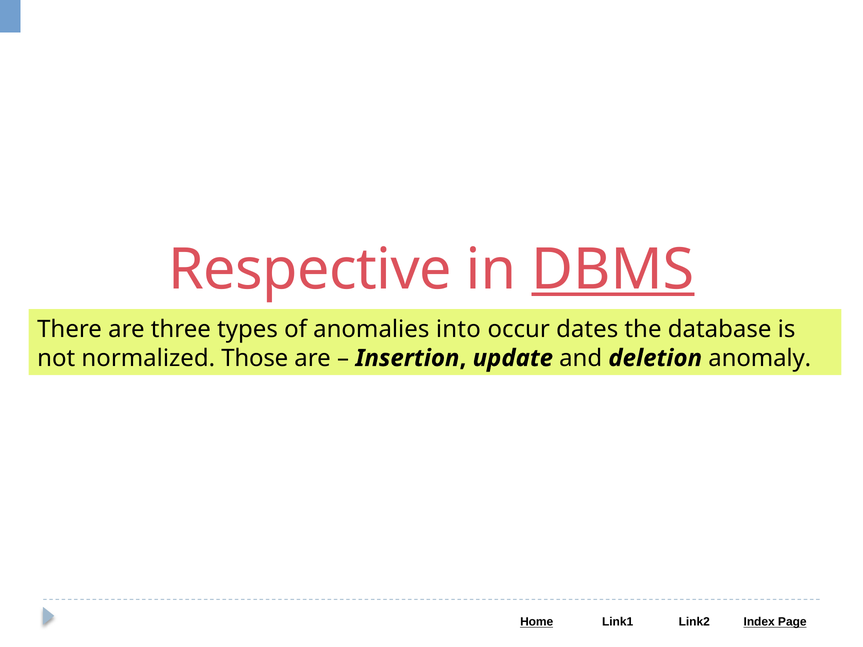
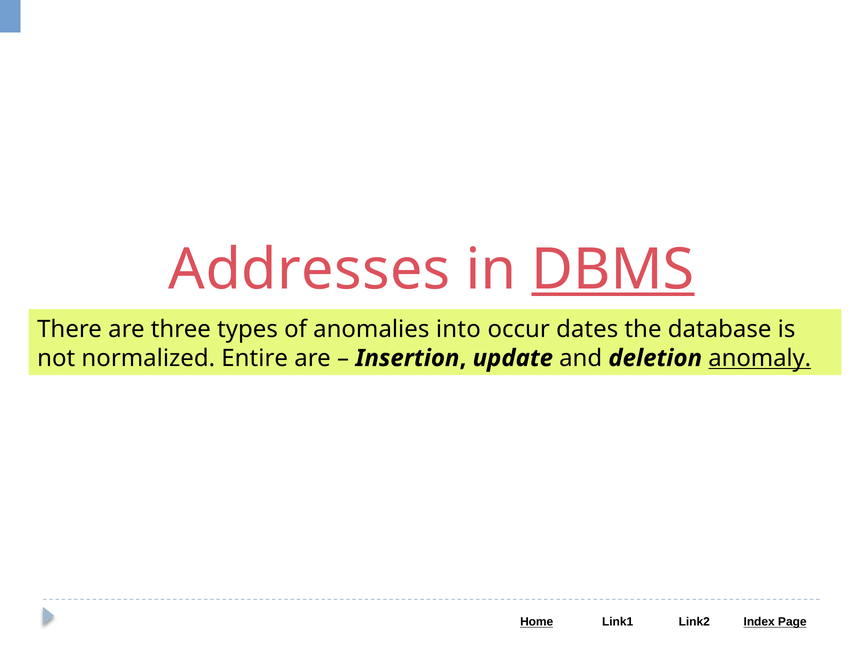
Respective: Respective -> Addresses
Those: Those -> Entire
anomaly underline: none -> present
